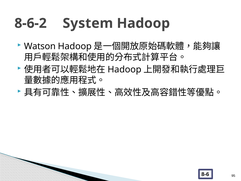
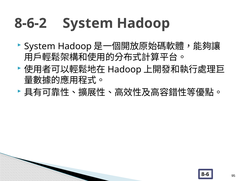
Watson at (40, 46): Watson -> System
